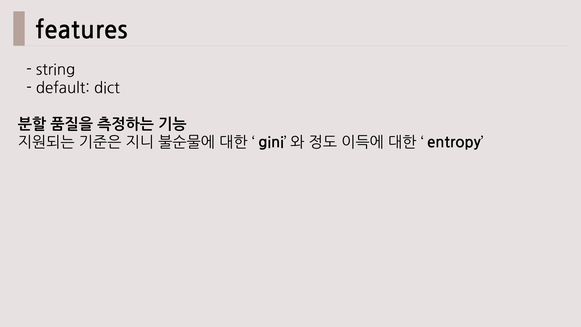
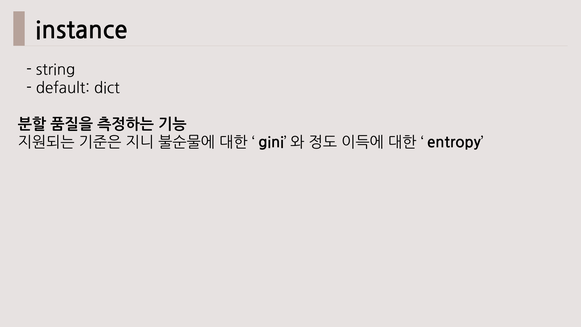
features: features -> instance
